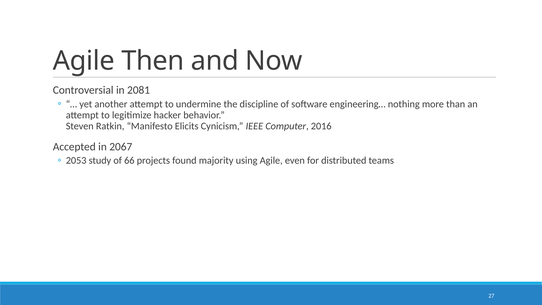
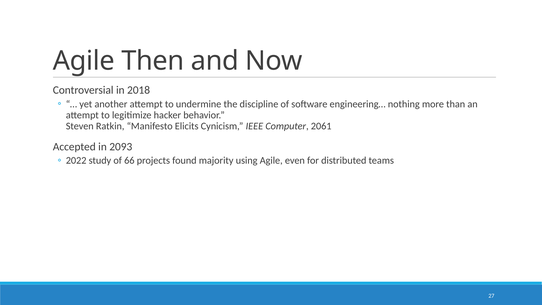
2081: 2081 -> 2018
2016: 2016 -> 2061
2067: 2067 -> 2093
2053: 2053 -> 2022
